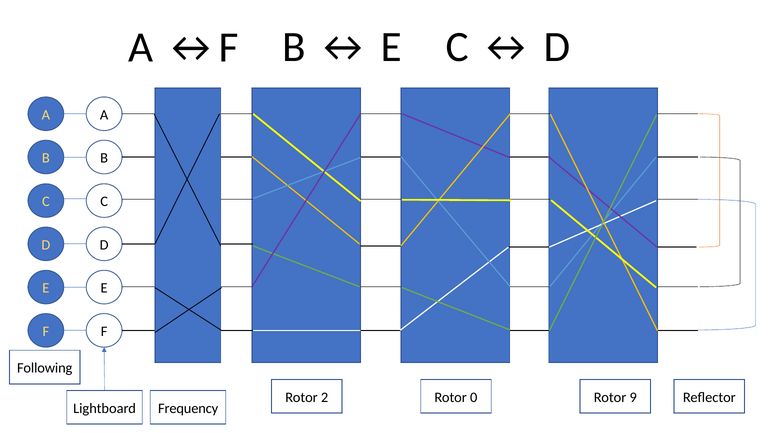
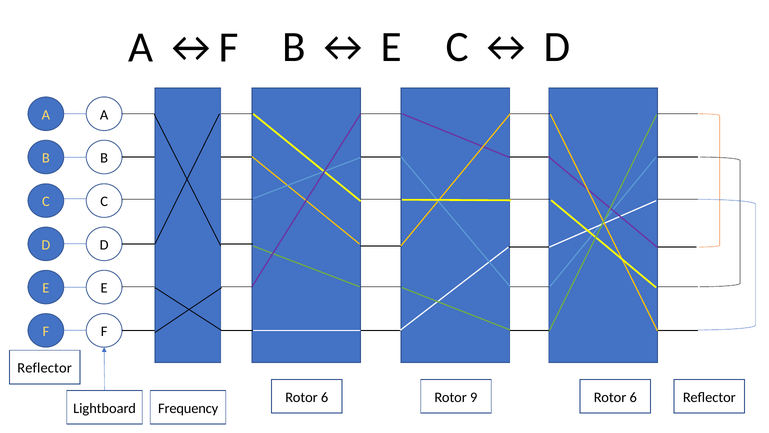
Following at (45, 368): Following -> Reflector
2 at (325, 397): 2 -> 6
0: 0 -> 9
9 at (633, 397): 9 -> 6
